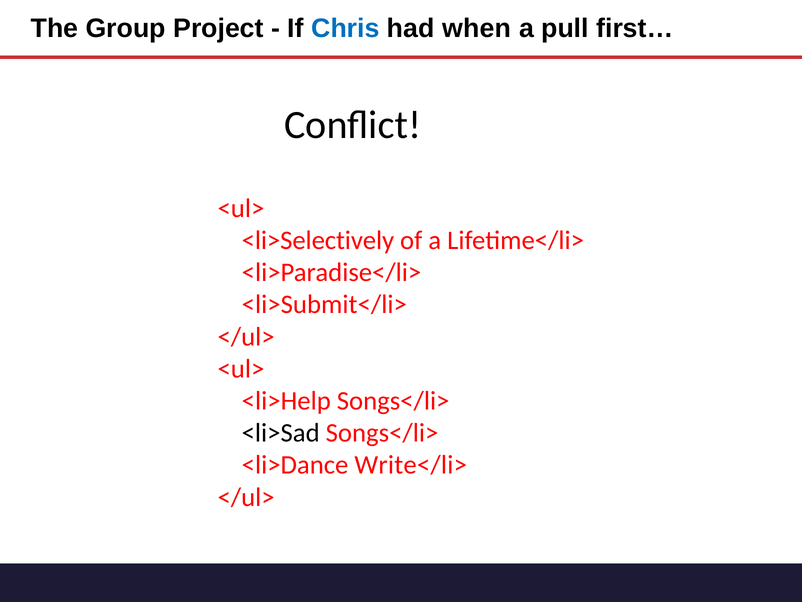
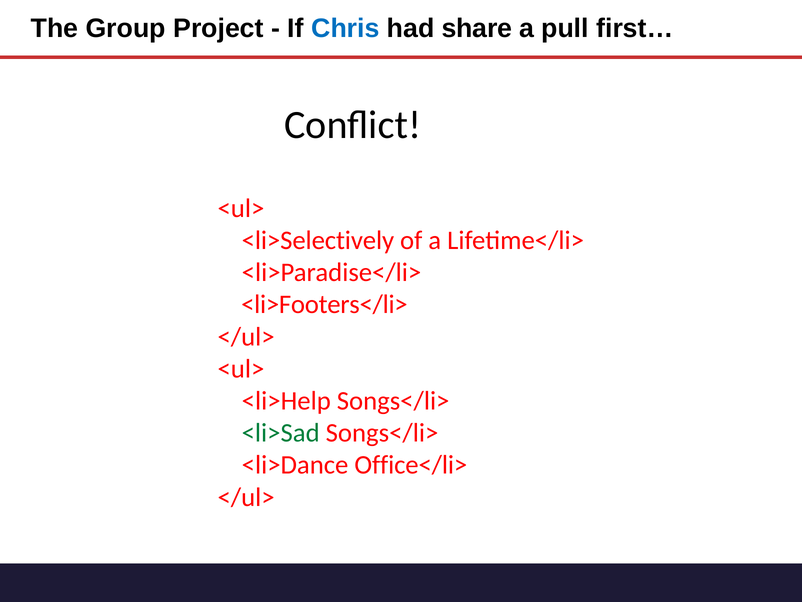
when: when -> share
<li>Submit</li>: <li>Submit</li> -> <li>Footers</li>
<li>Sad colour: black -> green
Write</li>: Write</li> -> Office</li>
